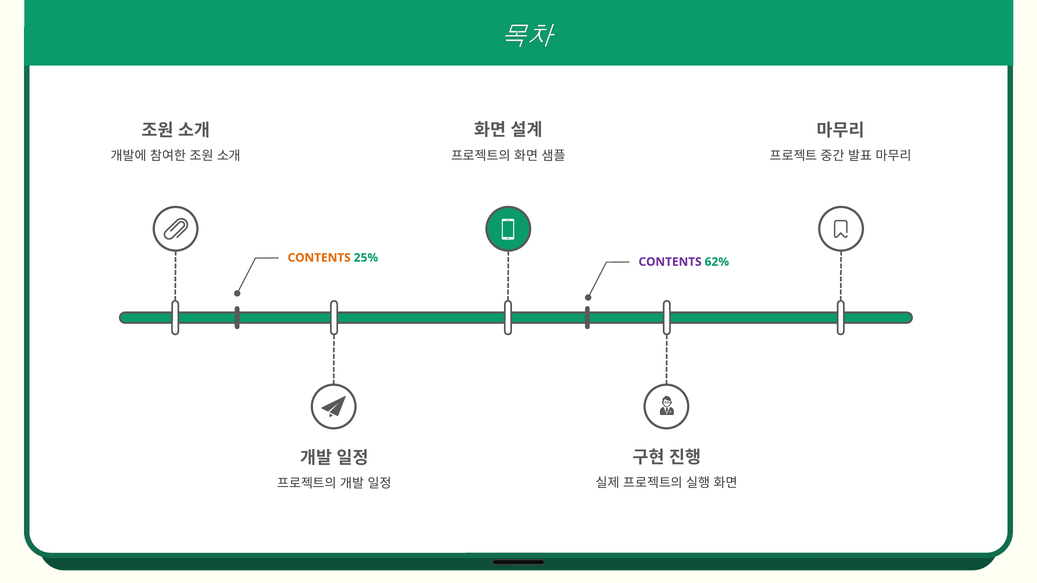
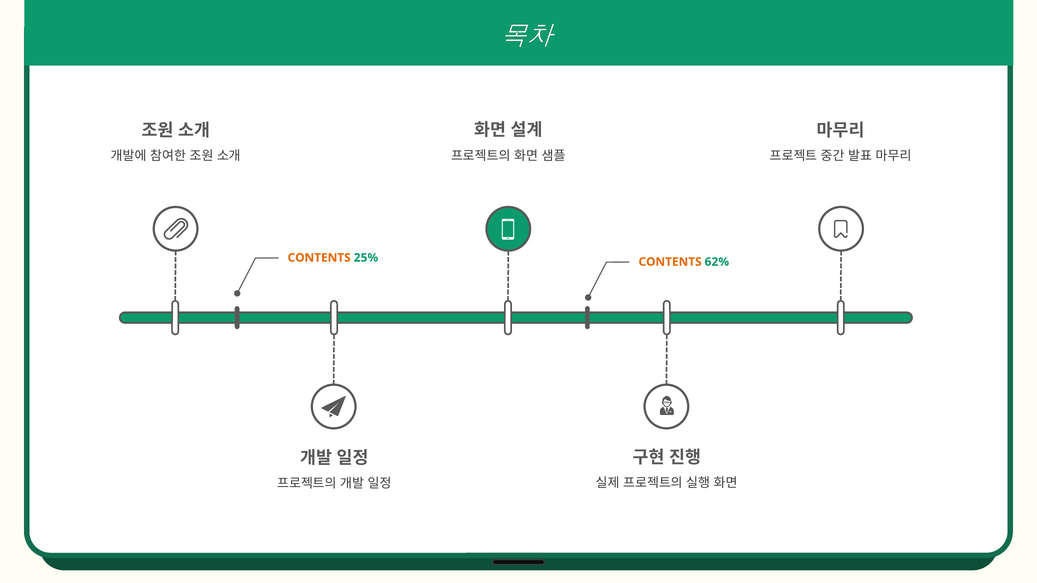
CONTENTS at (670, 262) colour: purple -> orange
